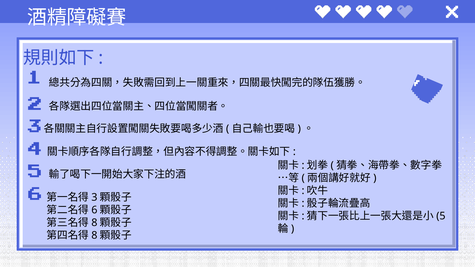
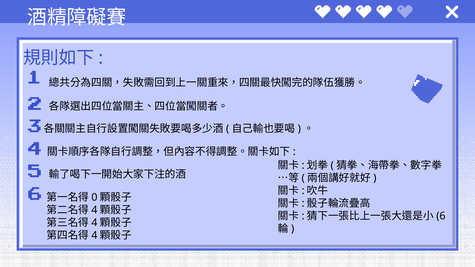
3 at (94, 197): 3 -> 0
6 at (94, 210): 6 -> 4
5 at (441, 216): 5 -> 6
8 at (94, 223): 8 -> 4
8 at (94, 235): 8 -> 4
